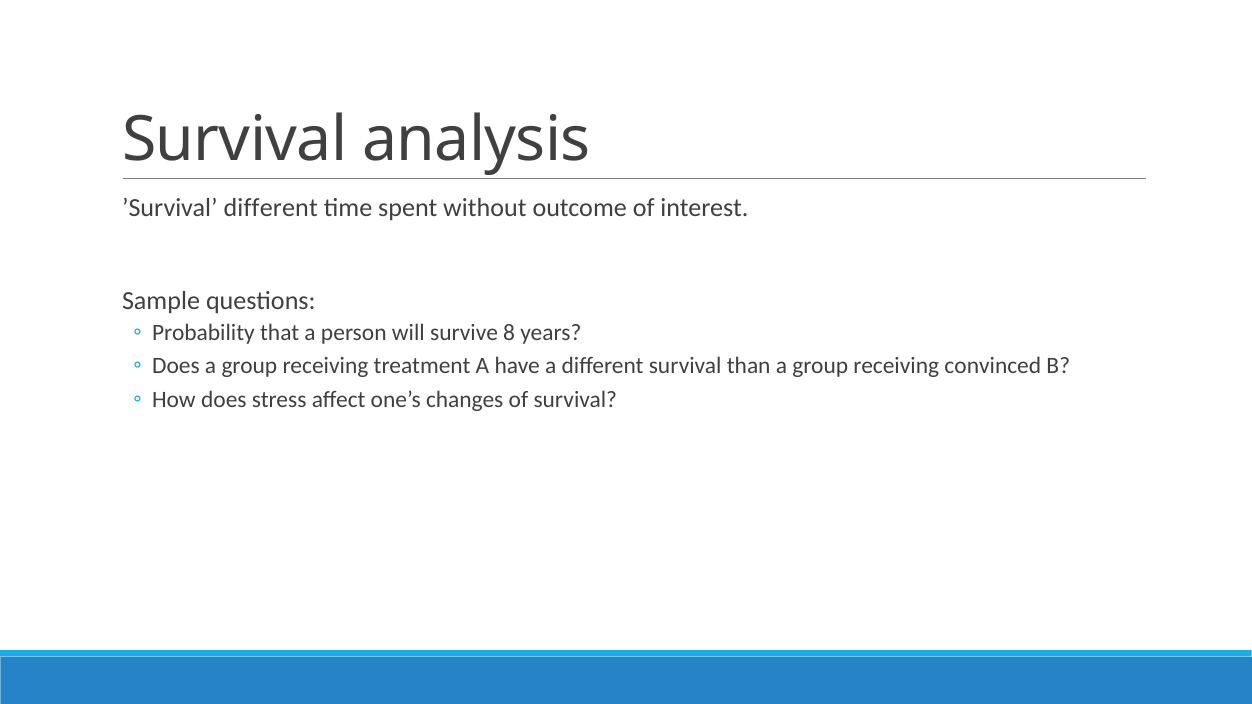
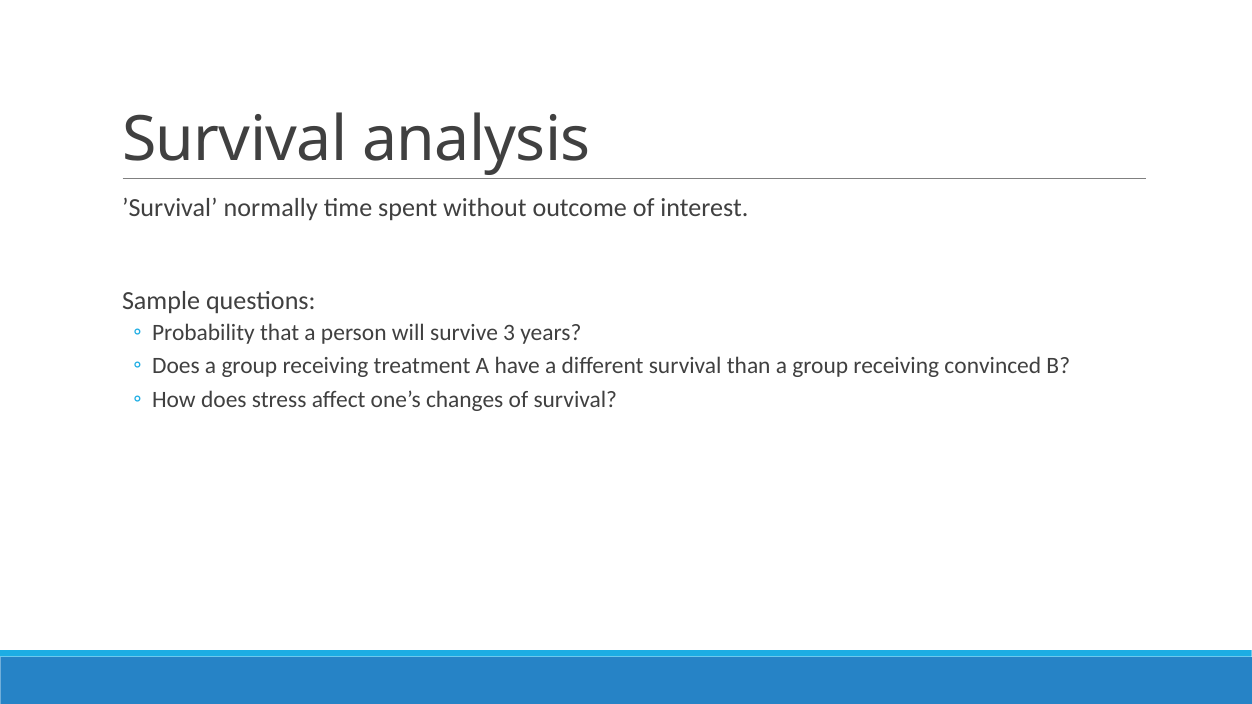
’Survival different: different -> normally
8: 8 -> 3
